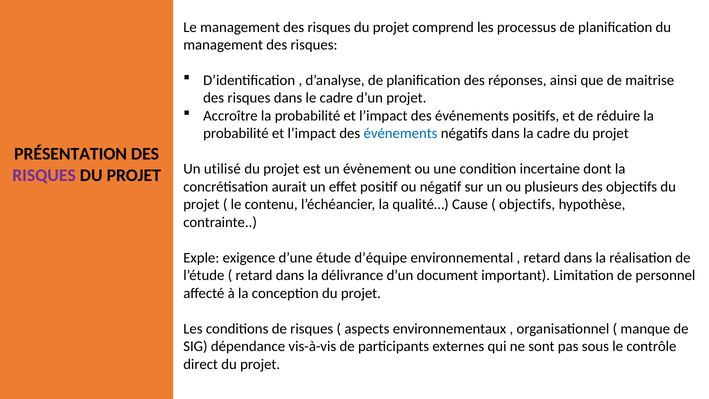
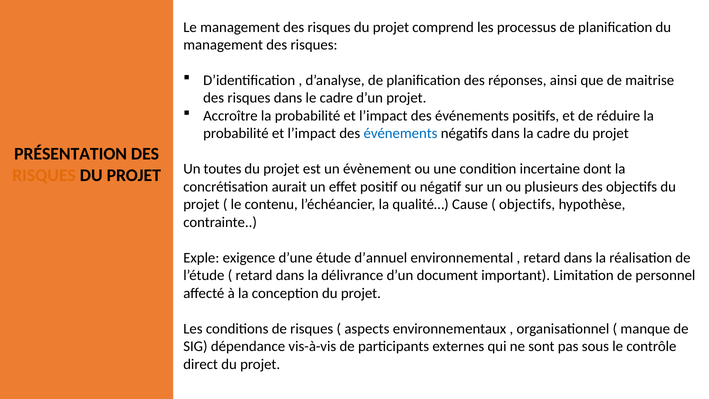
utilisé: utilisé -> toutes
RISQUES at (44, 175) colour: purple -> orange
d’équipe: d’équipe -> d’annuel
